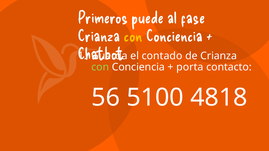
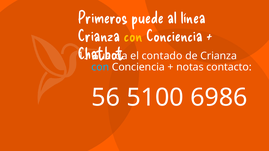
fase: fase -> línea
con at (100, 67) colour: light green -> light blue
porta: porta -> notas
4818: 4818 -> 6986
